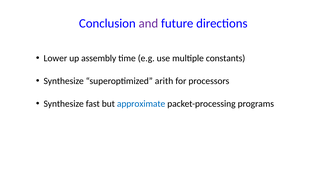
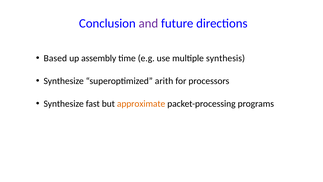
Lower: Lower -> Based
constants: constants -> synthesis
approximate colour: blue -> orange
